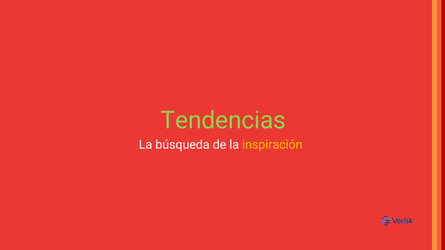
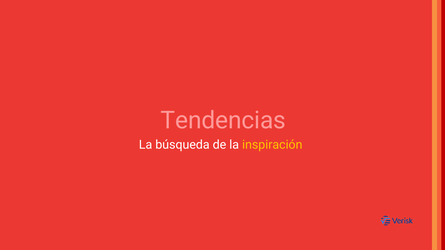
Tendencias colour: light green -> pink
